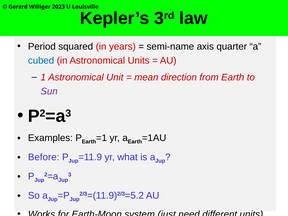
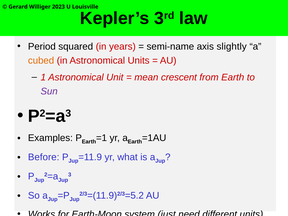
quarter: quarter -> slightly
cubed colour: blue -> orange
direction: direction -> crescent
